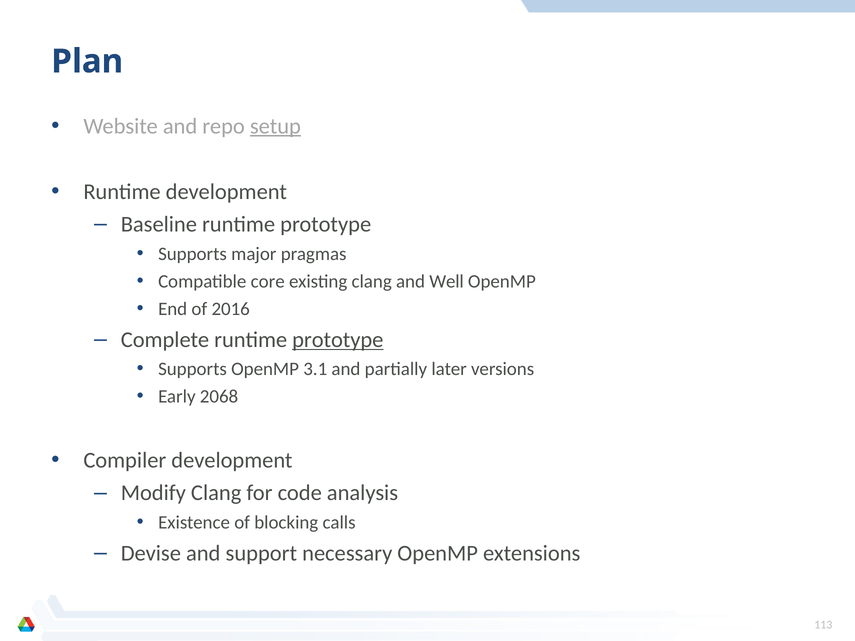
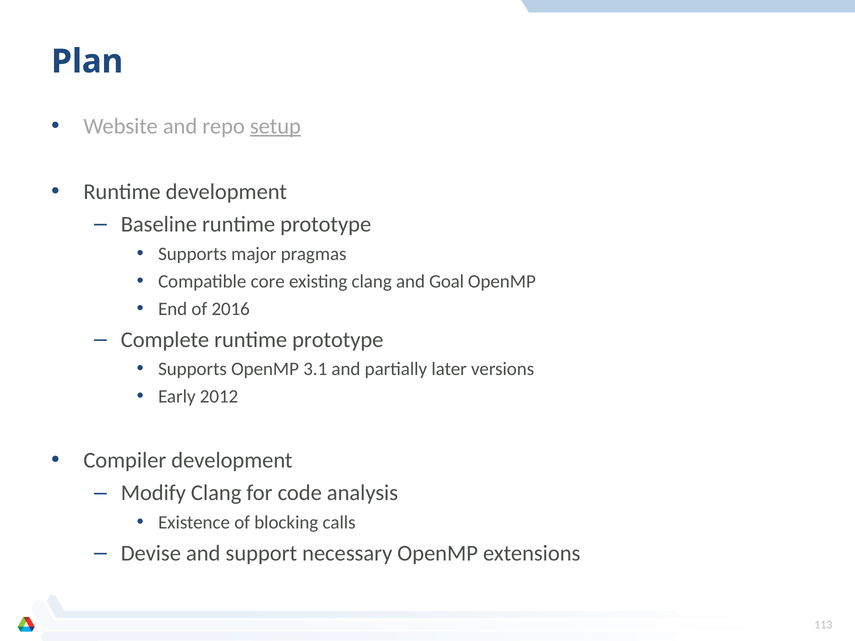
Well: Well -> Goal
prototype at (338, 340) underline: present -> none
2068: 2068 -> 2012
